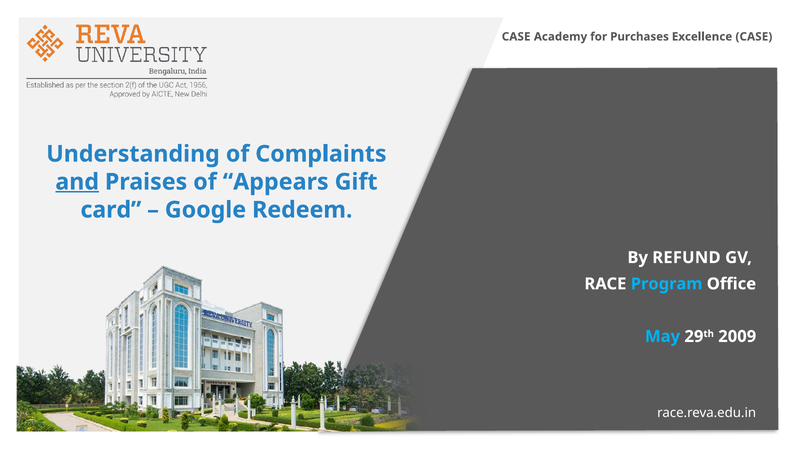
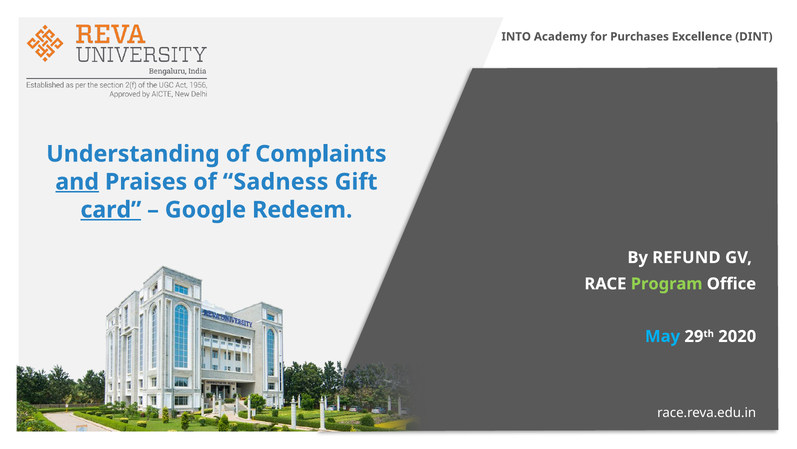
CASE at (516, 37): CASE -> INTO
Excellence CASE: CASE -> DINT
Appears: Appears -> Sadness
card underline: none -> present
Program colour: light blue -> light green
2009: 2009 -> 2020
